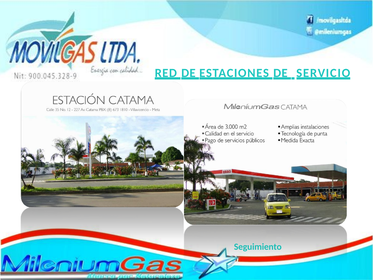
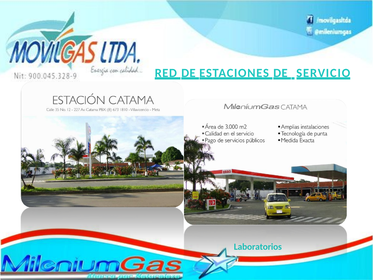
Seguimiento: Seguimiento -> Laboratorios
